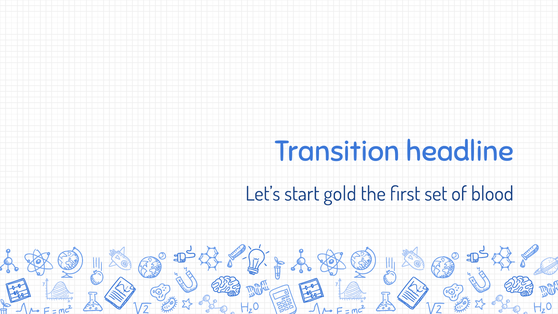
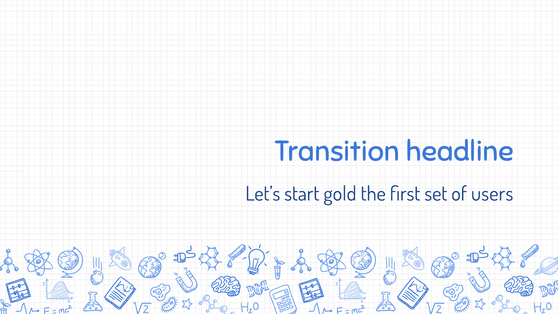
blood: blood -> users
